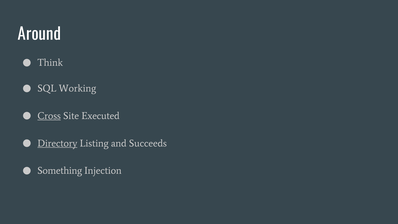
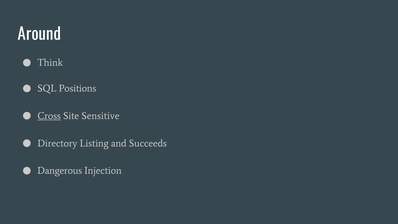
Working: Working -> Positions
Executed: Executed -> Sensitive
Directory underline: present -> none
Something: Something -> Dangerous
